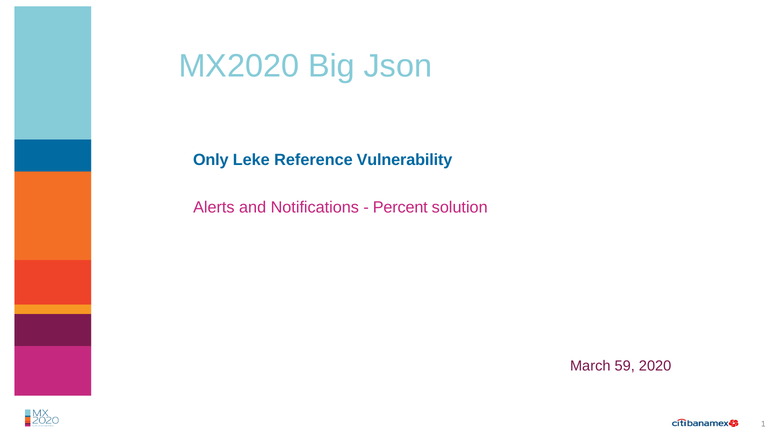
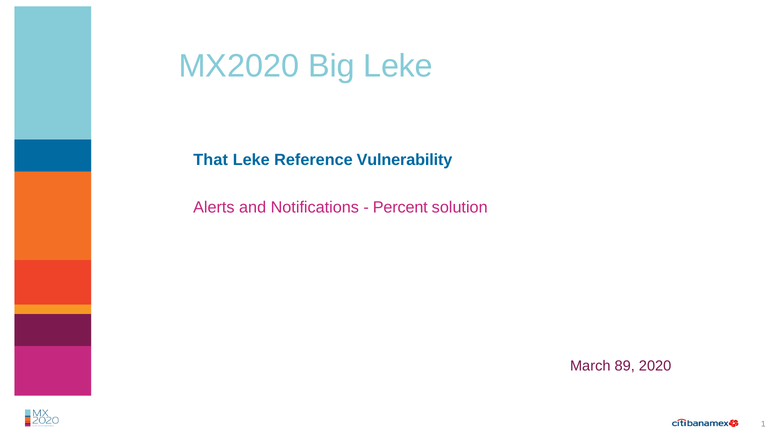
Big Json: Json -> Leke
Only: Only -> That
59: 59 -> 89
